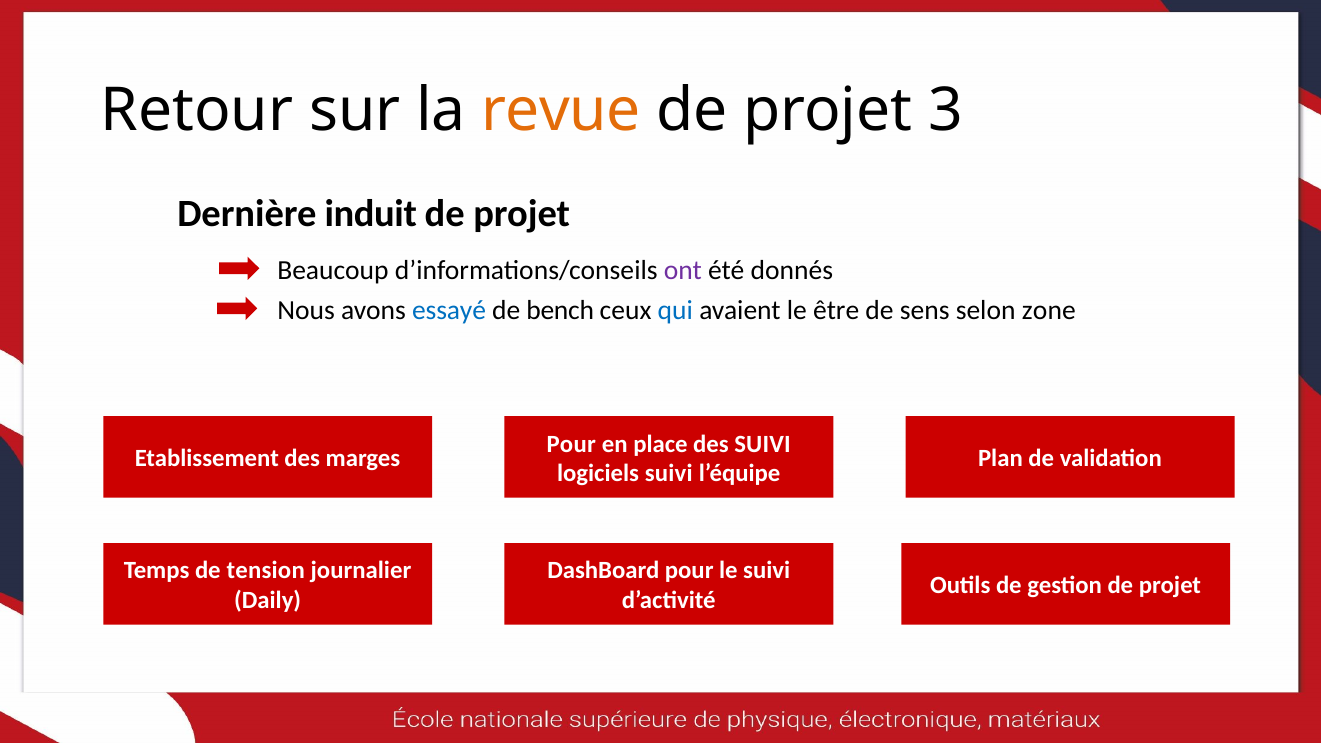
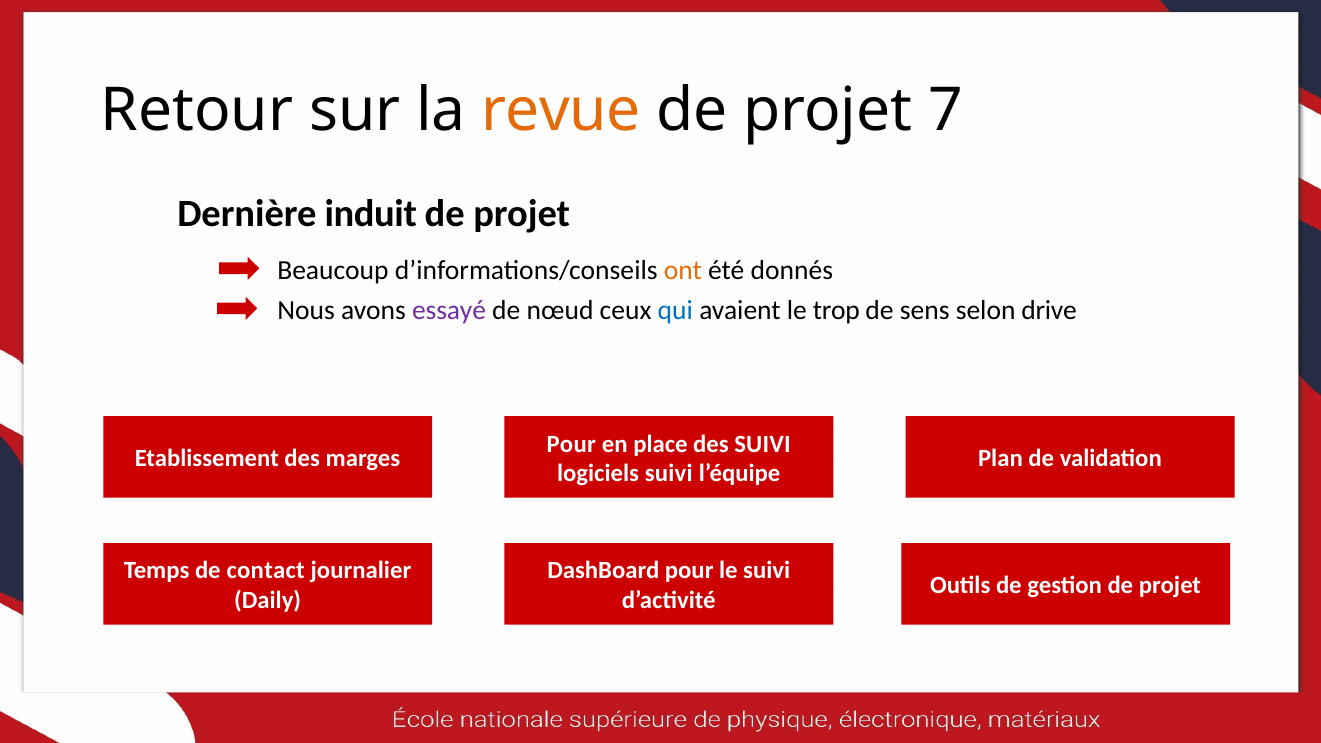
projet 3: 3 -> 7
ont colour: purple -> orange
essayé colour: blue -> purple
bench: bench -> nœud
être: être -> trop
zone: zone -> drive
tension: tension -> contact
